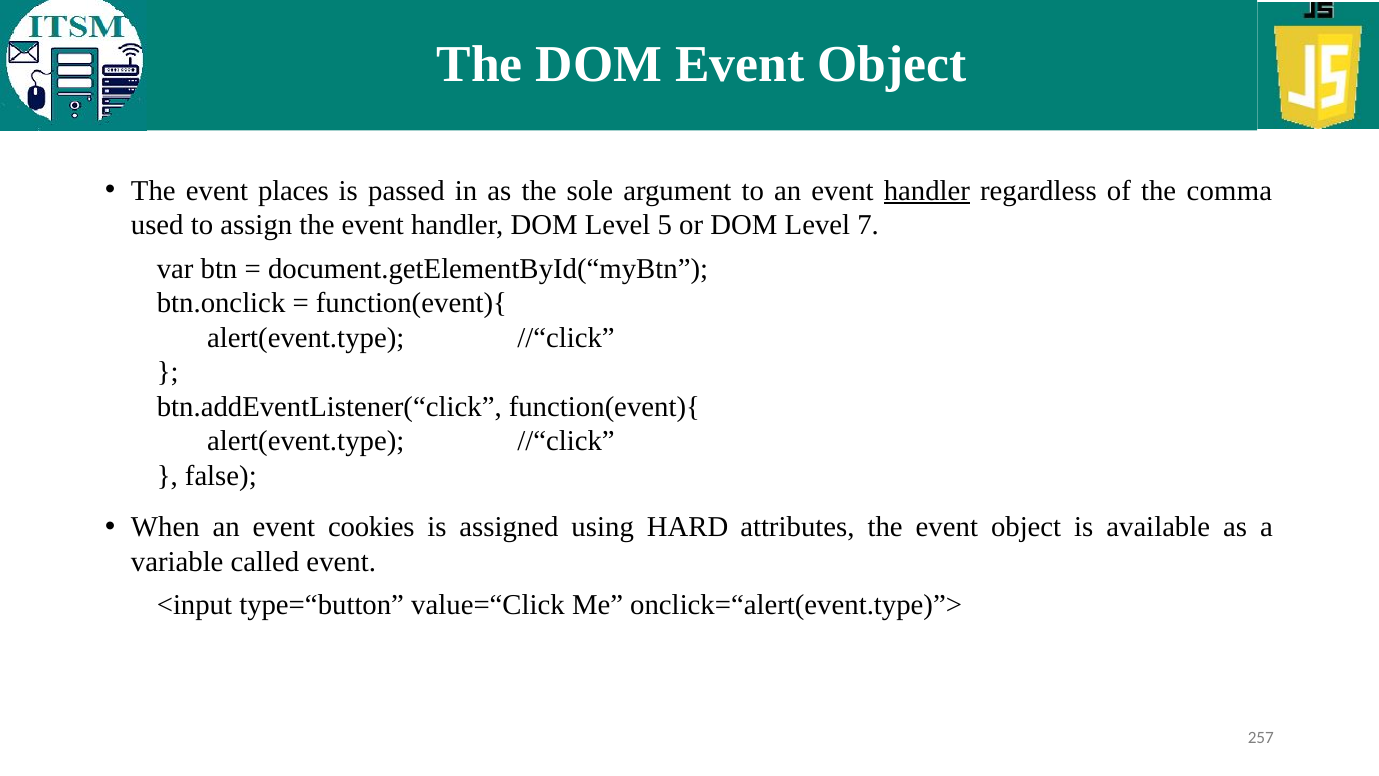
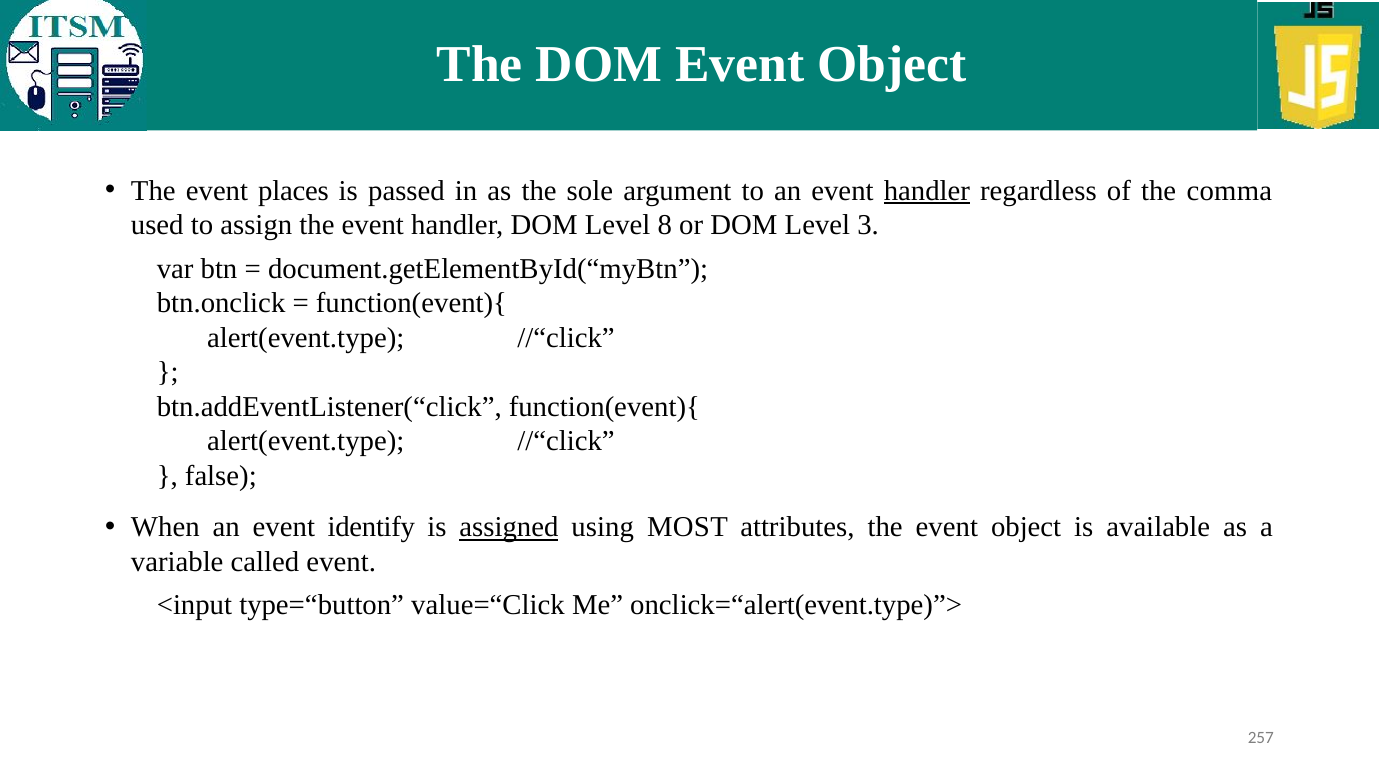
5: 5 -> 8
7: 7 -> 3
cookies: cookies -> identify
assigned underline: none -> present
HARD: HARD -> MOST
